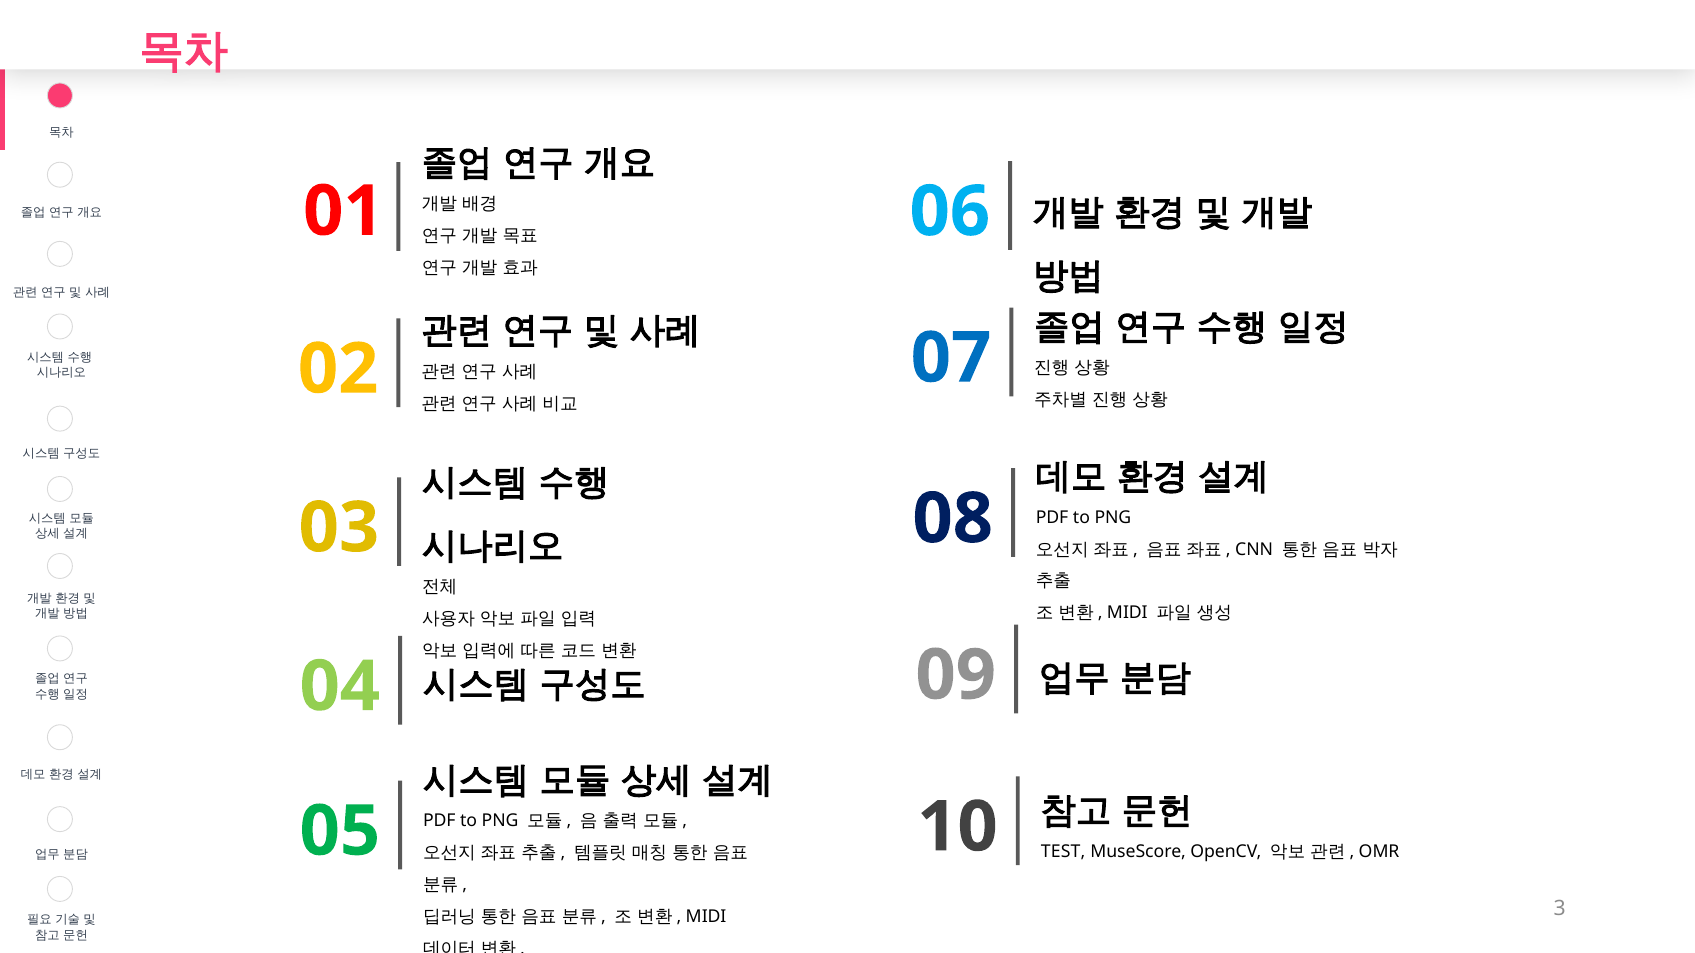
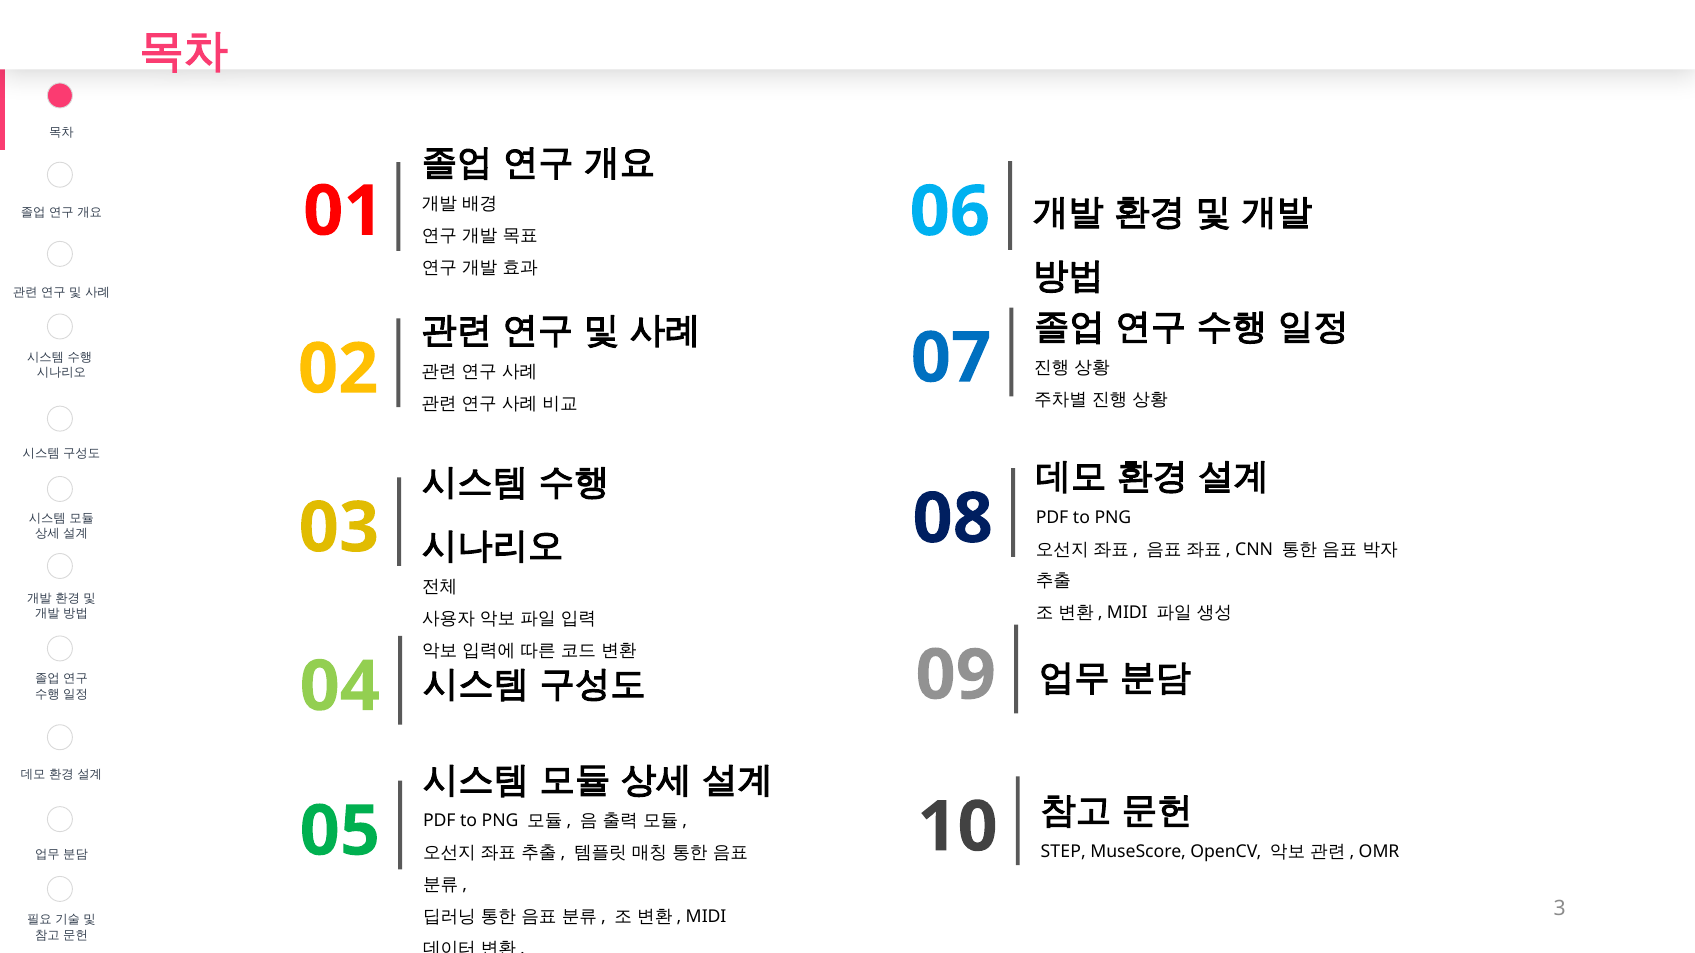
TEST: TEST -> STEP
